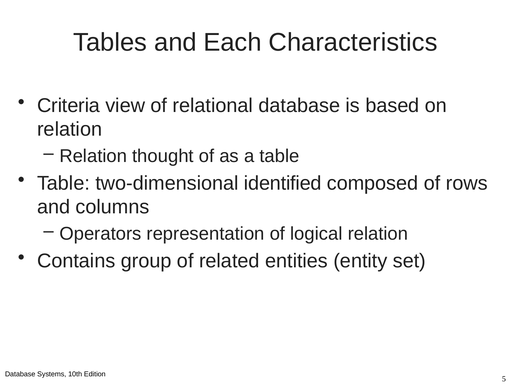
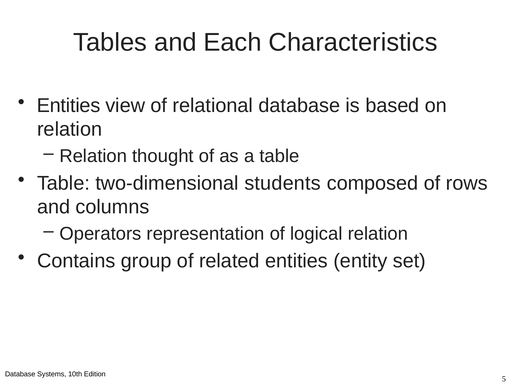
Criteria at (69, 105): Criteria -> Entities
identified: identified -> students
